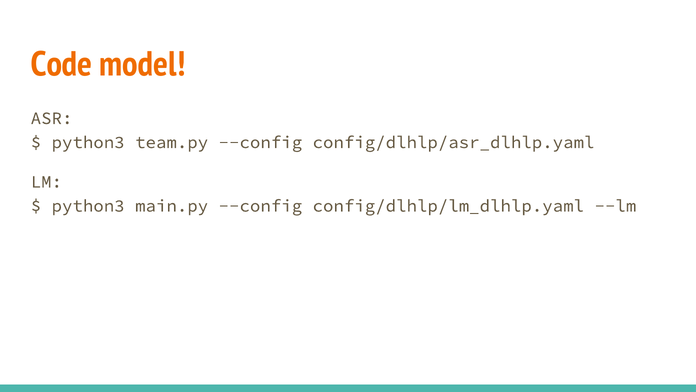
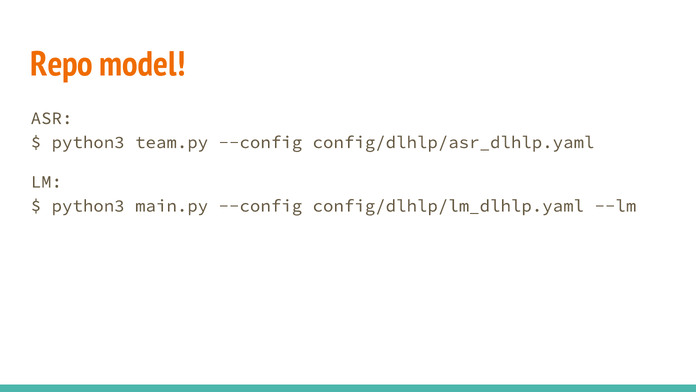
Code: Code -> Repo
